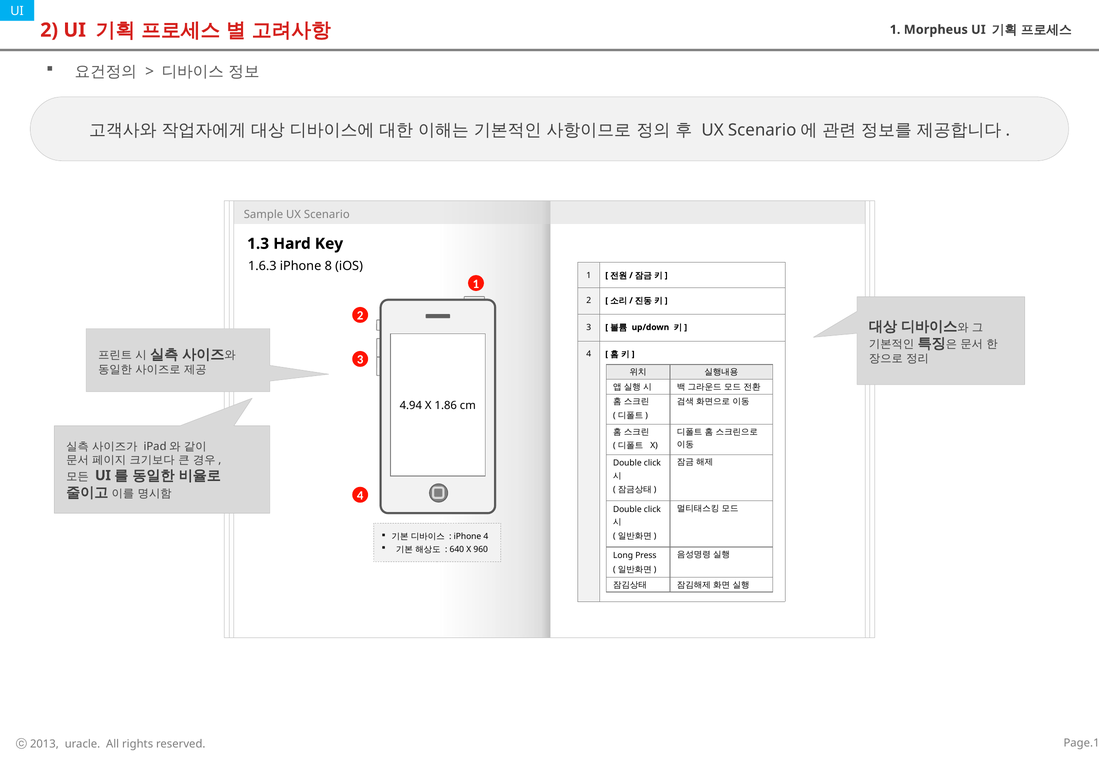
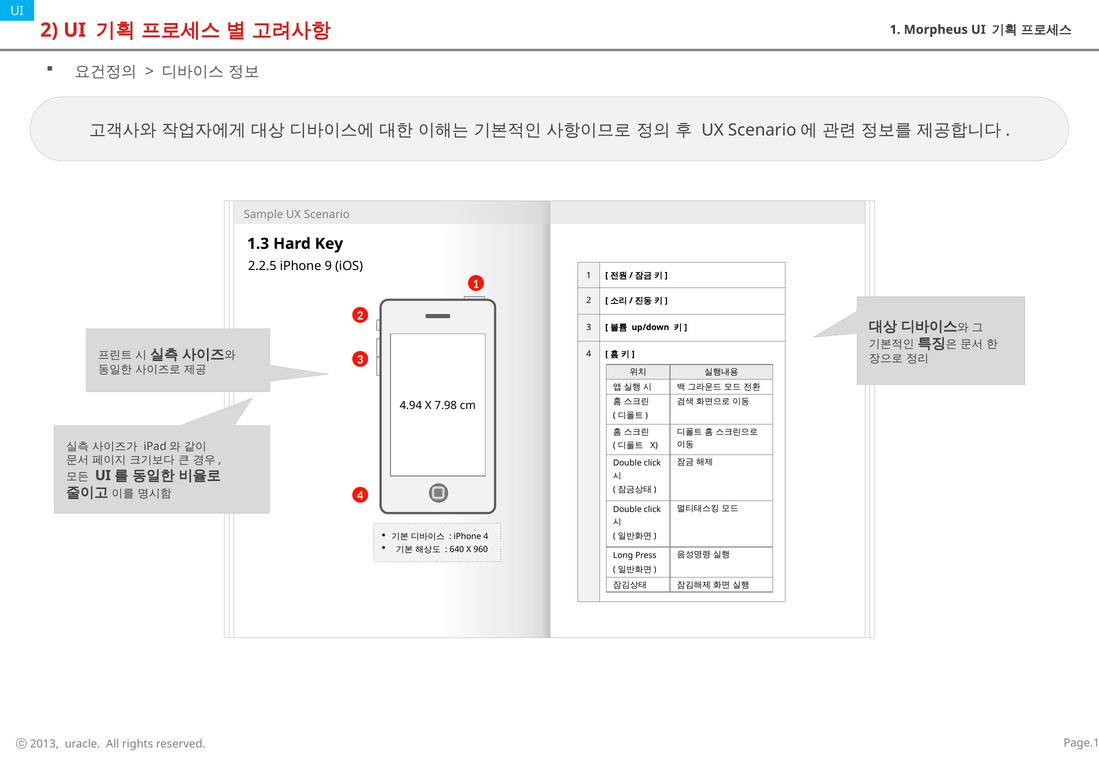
1.6.3: 1.6.3 -> 2.2.5
8: 8 -> 9
1.86: 1.86 -> 7.98
